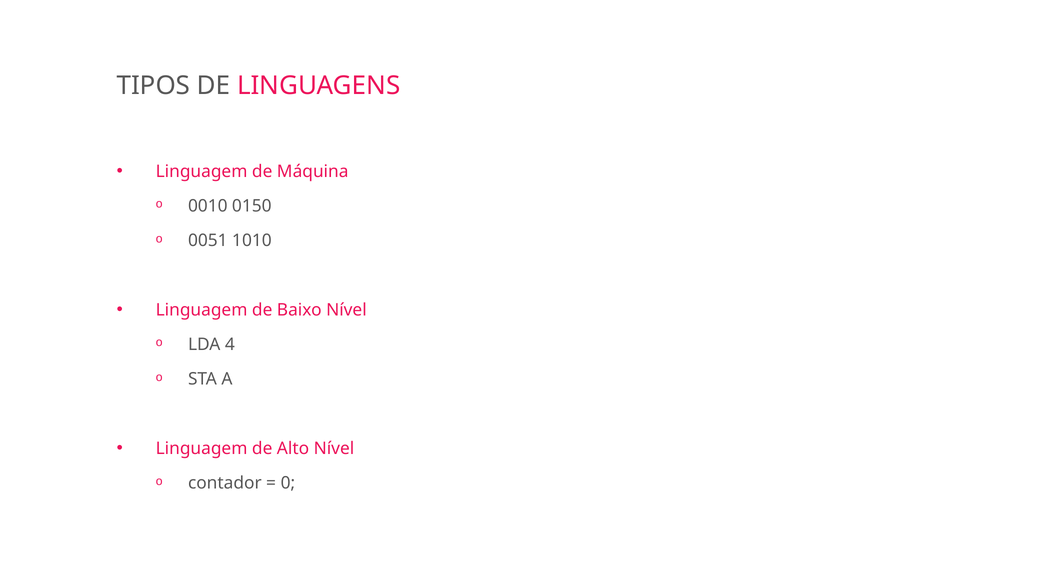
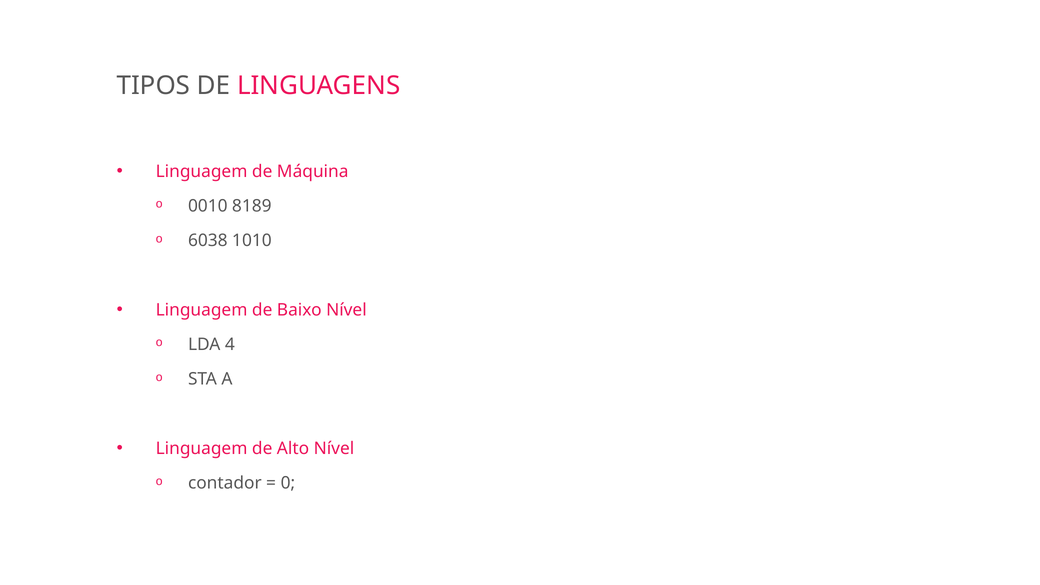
0150: 0150 -> 8189
0051: 0051 -> 6038
